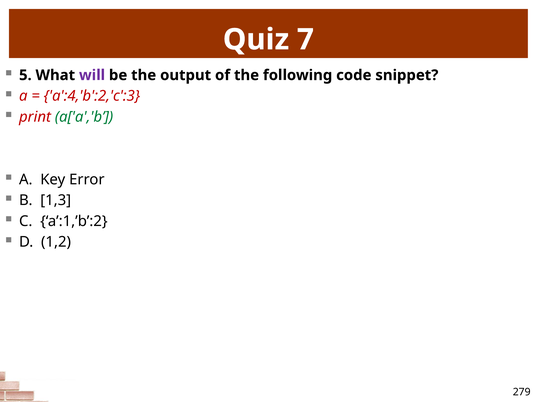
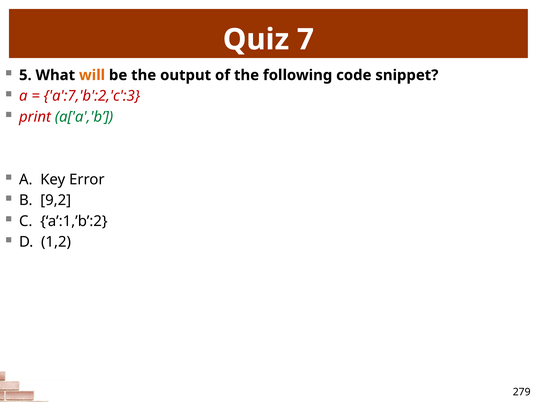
will colour: purple -> orange
a':4,'b':2,'c':3: a':4,'b':2,'c':3 -> a':7,'b':2,'c':3
1,3: 1,3 -> 9,2
